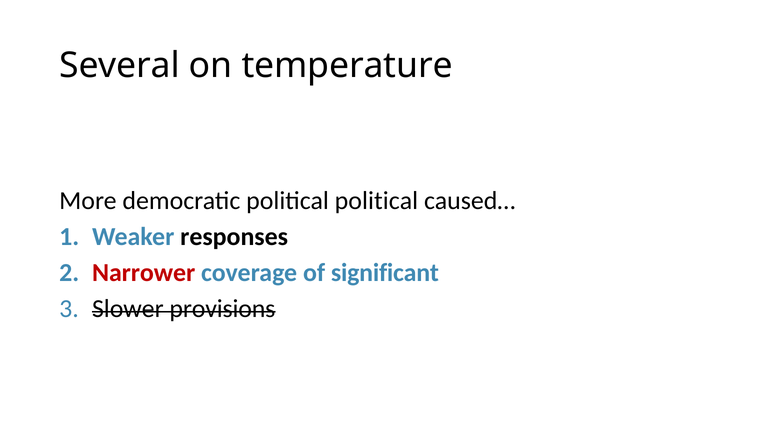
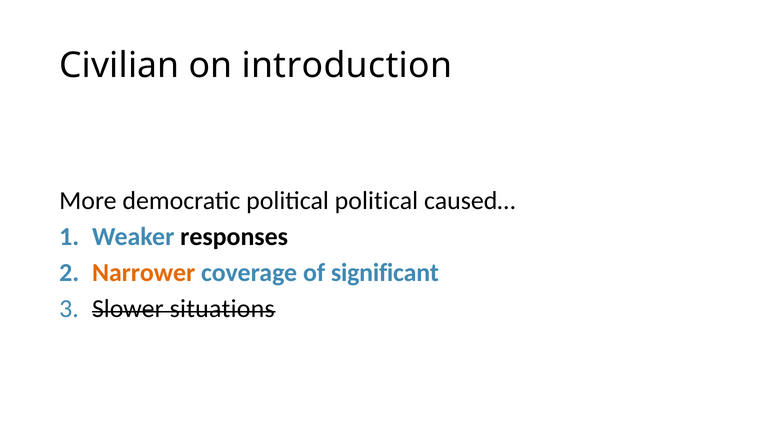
Several: Several -> Civilian
temperature: temperature -> introduction
Narrower colour: red -> orange
provisions: provisions -> situations
